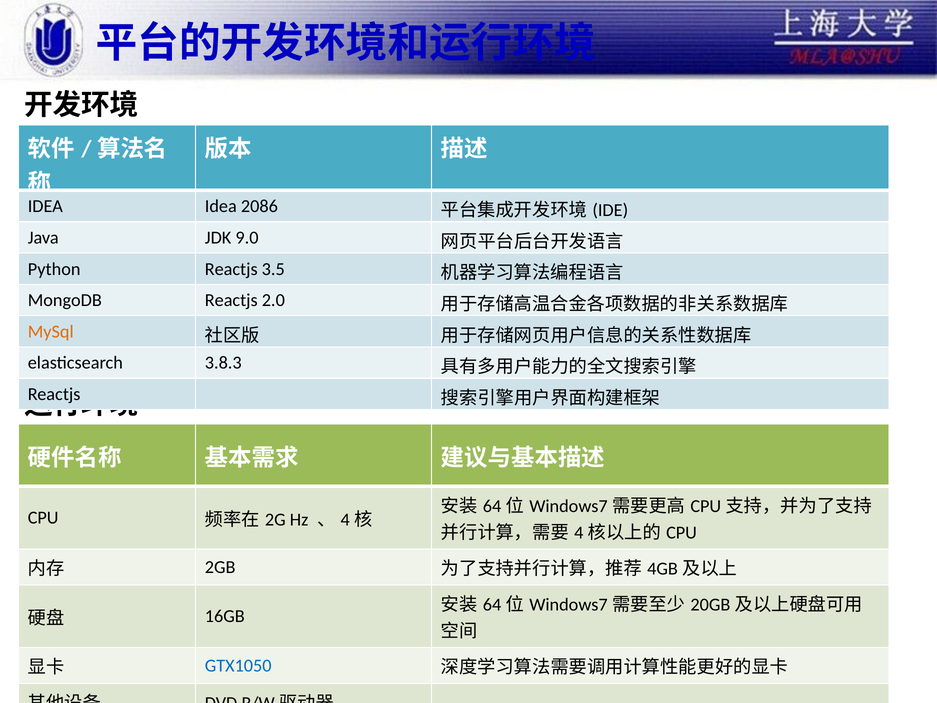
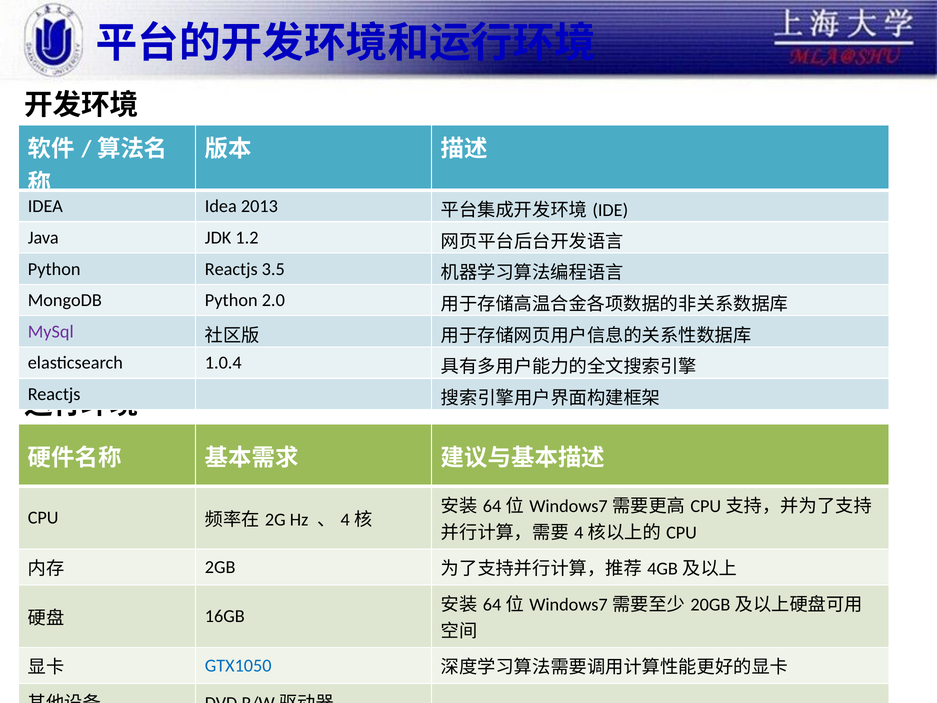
2086: 2086 -> 2013
9.0: 9.0 -> 1.2
MongoDB Reactjs: Reactjs -> Python
MySql colour: orange -> purple
3.8.3: 3.8.3 -> 1.0.4
